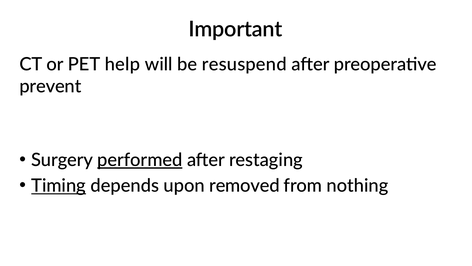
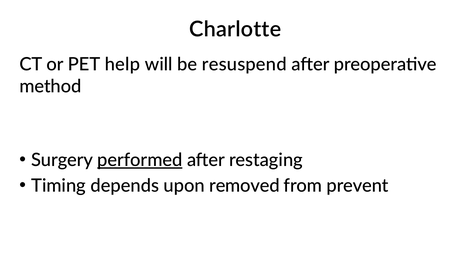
Important: Important -> Charlotte
prevent: prevent -> method
Timing underline: present -> none
nothing: nothing -> prevent
